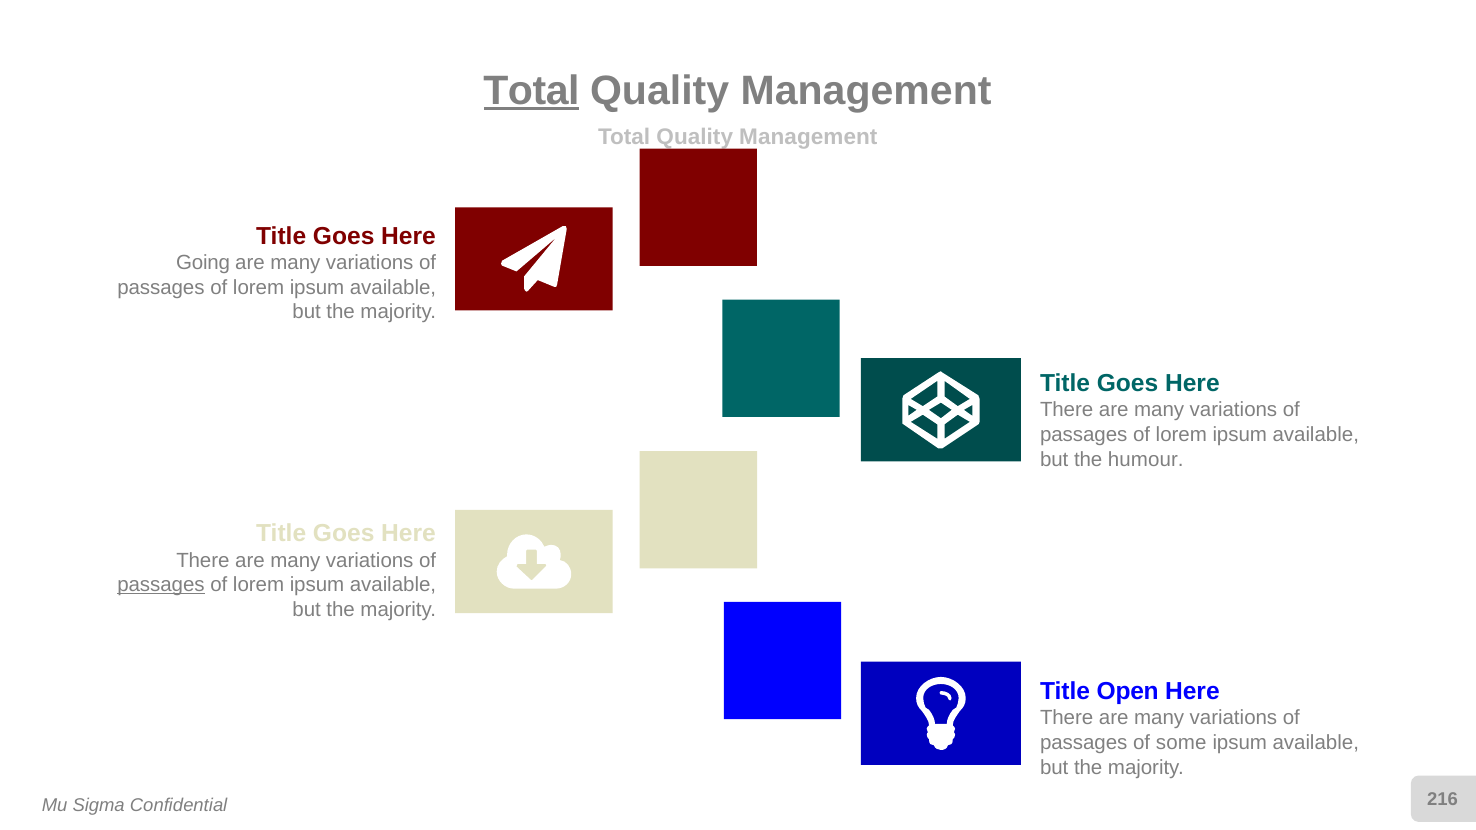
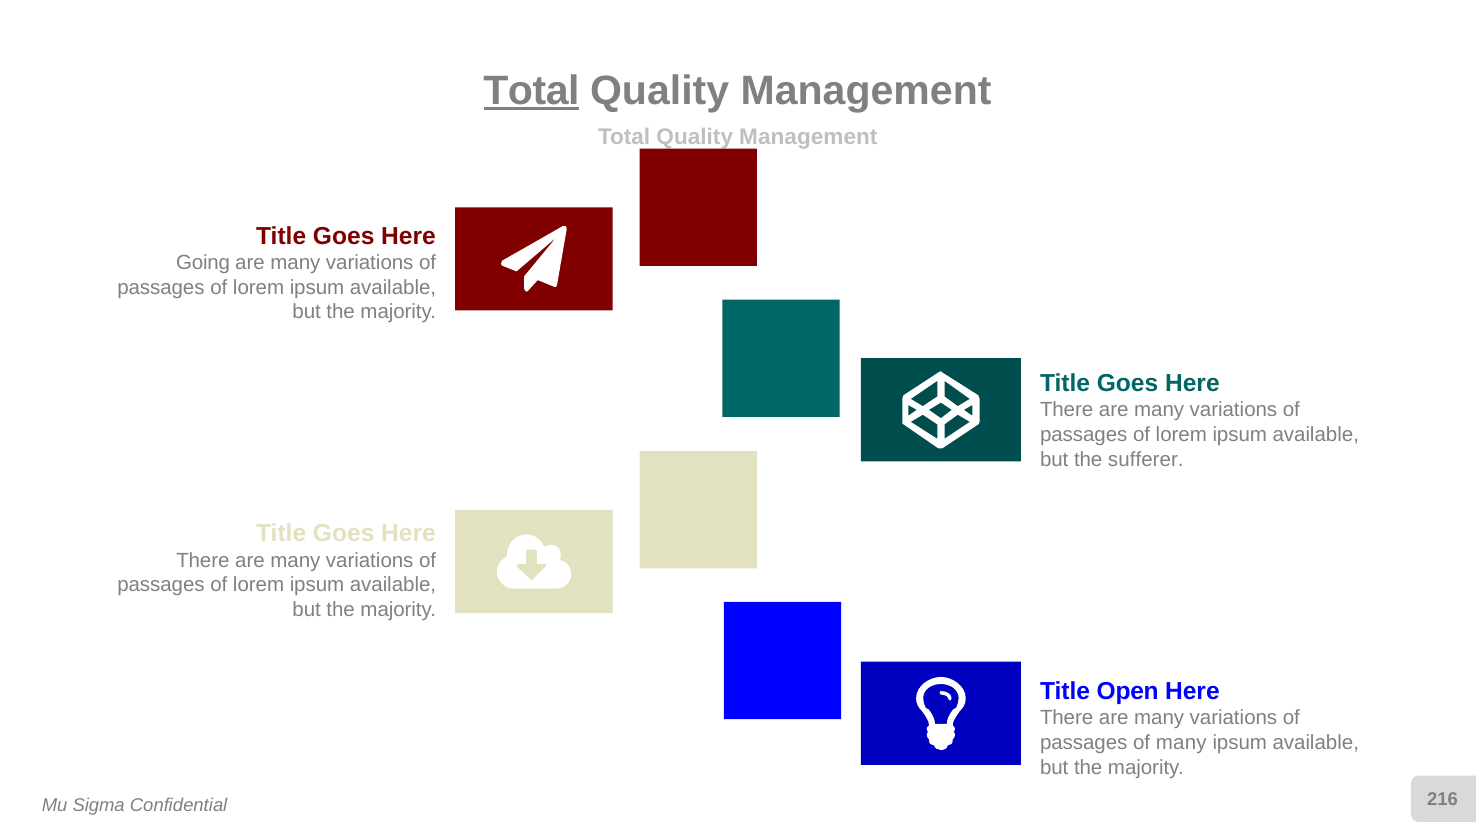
humour: humour -> sufferer
passages at (161, 585) underline: present -> none
of some: some -> many
